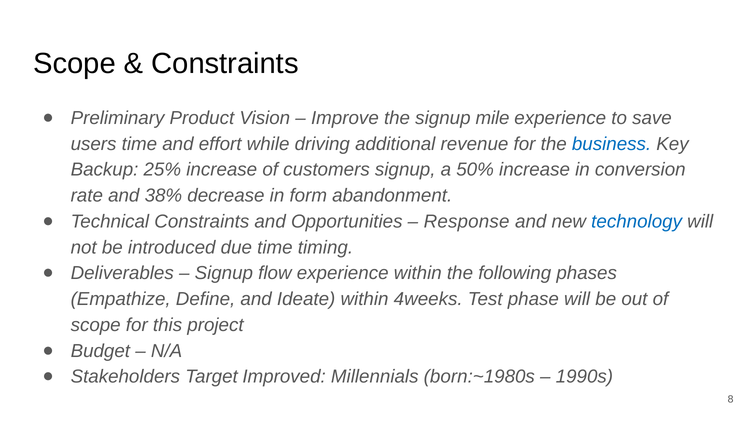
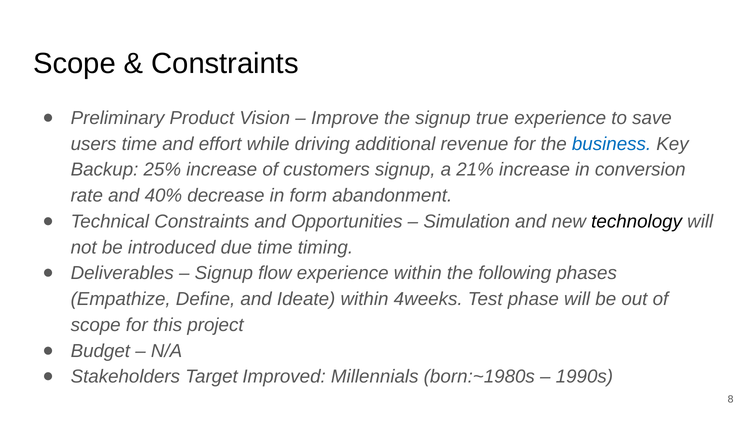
mile: mile -> true
50%: 50% -> 21%
38%: 38% -> 40%
Response: Response -> Simulation
technology colour: blue -> black
